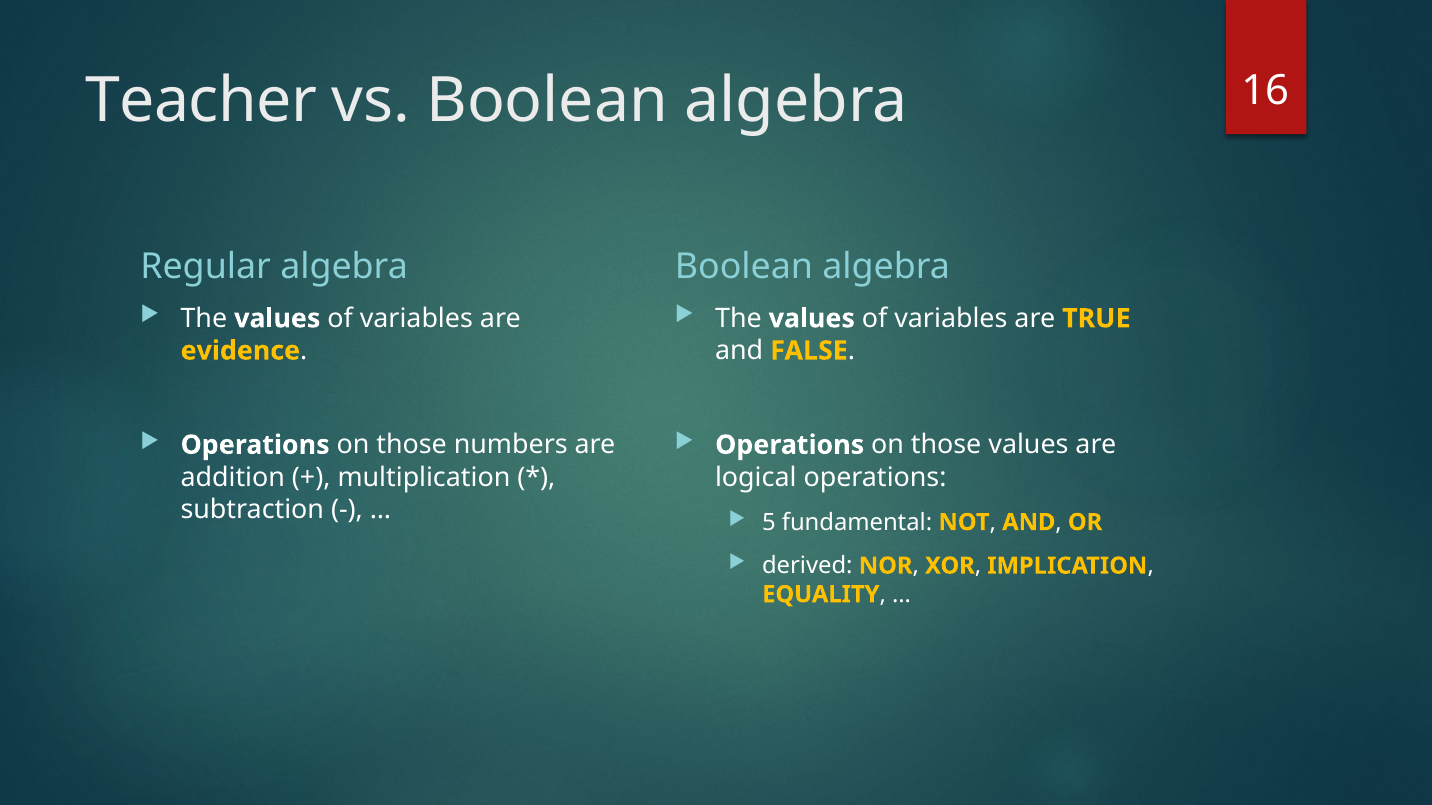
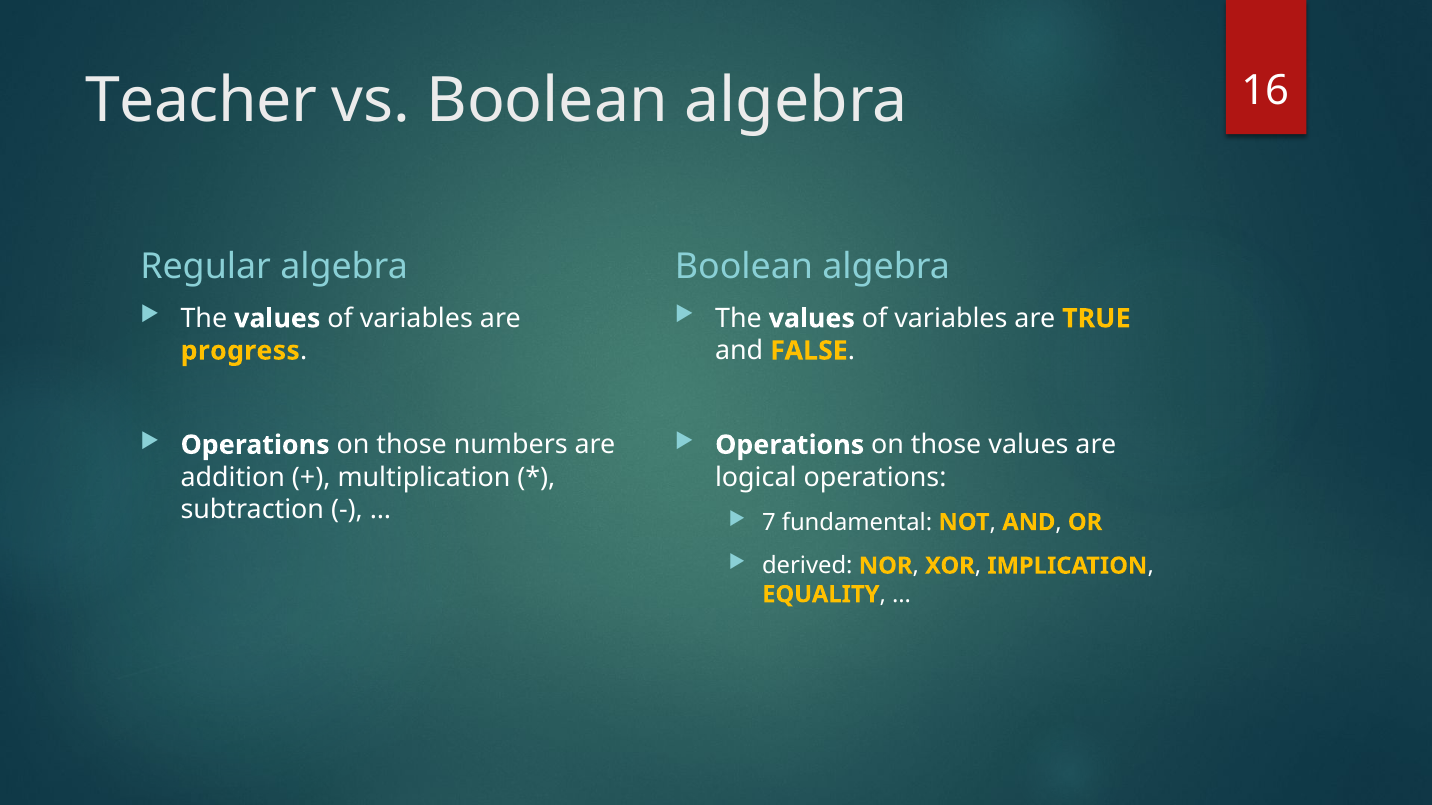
evidence: evidence -> progress
5: 5 -> 7
